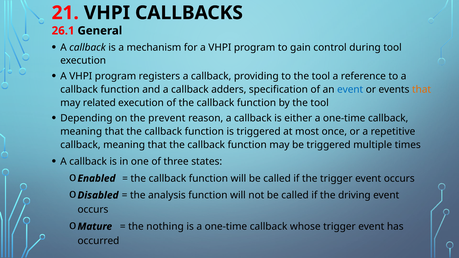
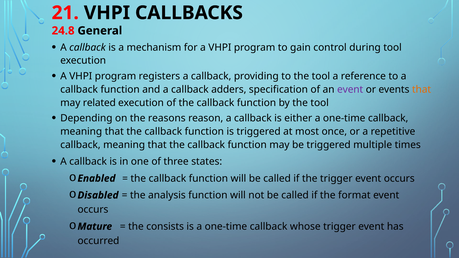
26.1: 26.1 -> 24.8
event at (350, 90) colour: blue -> purple
prevent: prevent -> reasons
driving: driving -> format
nothing: nothing -> consists
